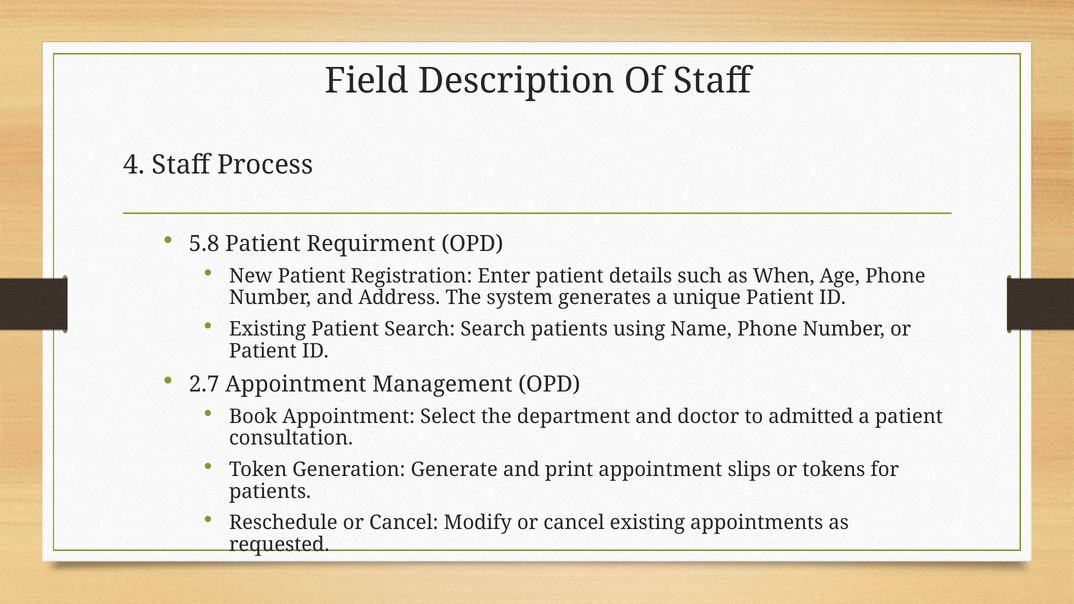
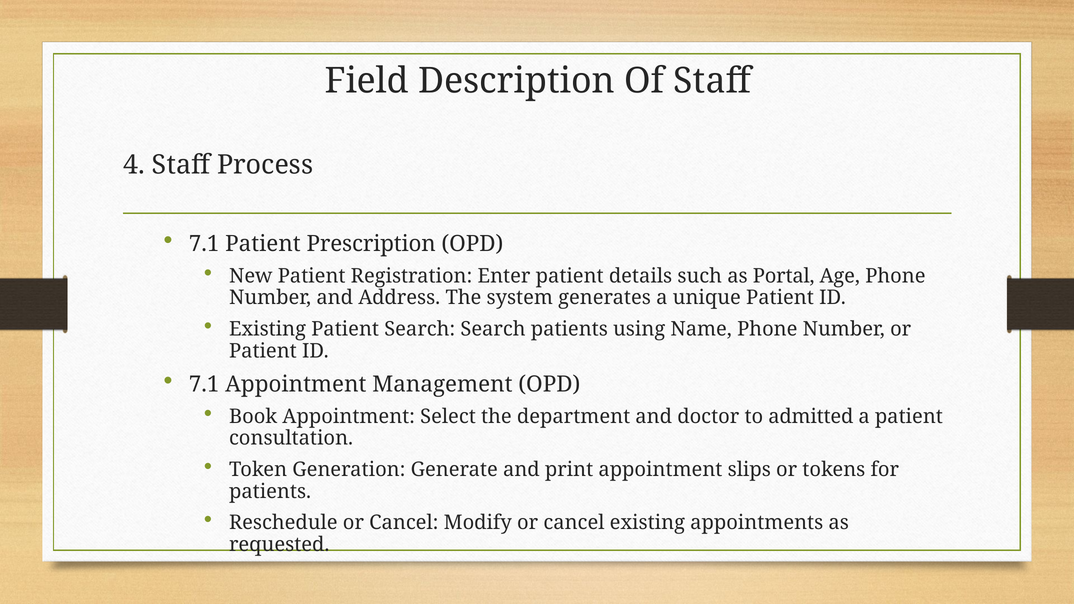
5.8 at (204, 244): 5.8 -> 7.1
Requirment: Requirment -> Prescription
When: When -> Portal
2.7 at (204, 384): 2.7 -> 7.1
